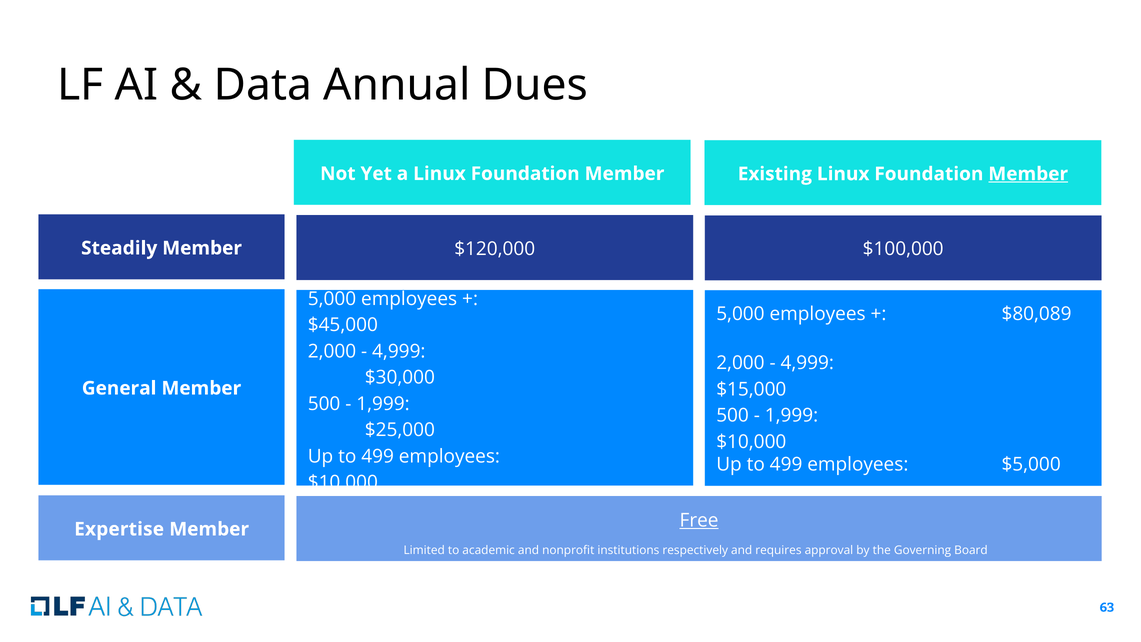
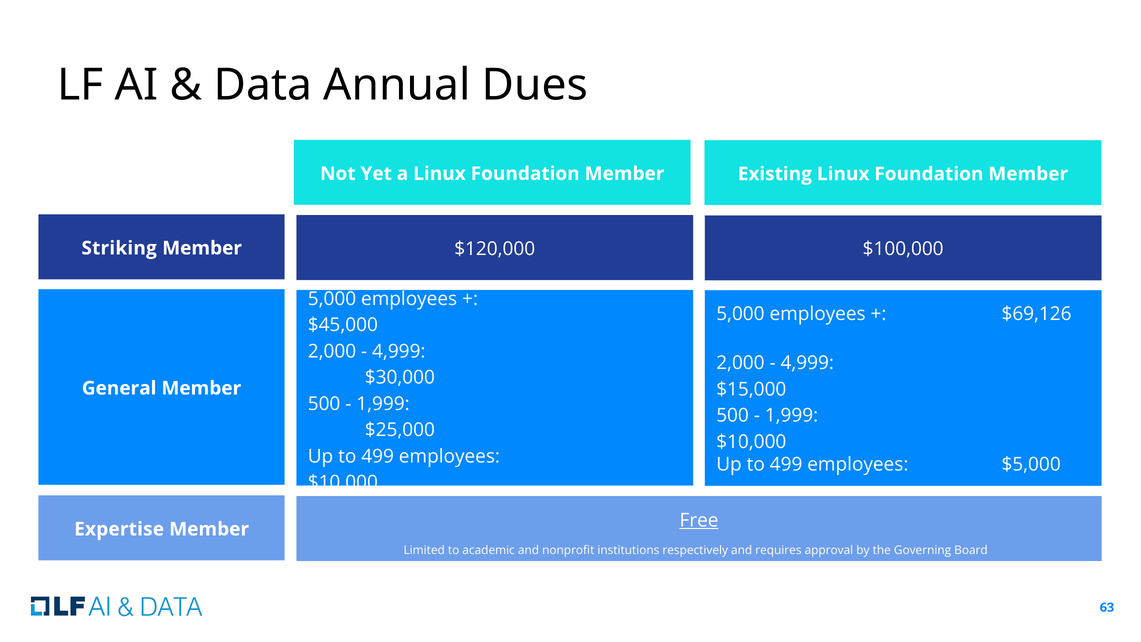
Member at (1028, 174) underline: present -> none
Steadily: Steadily -> Striking
$80,089: $80,089 -> $69,126
